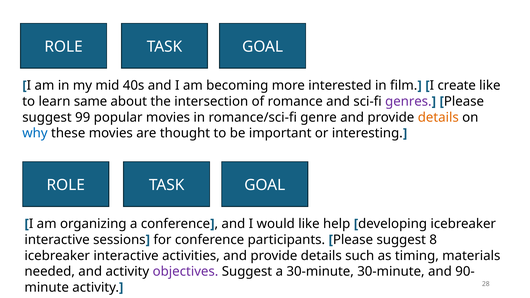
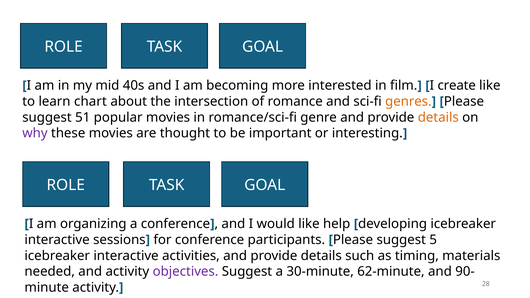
same: same -> chart
genres colour: purple -> orange
99: 99 -> 51
why colour: blue -> purple
8: 8 -> 5
30-minute 30-minute: 30-minute -> 62-minute
